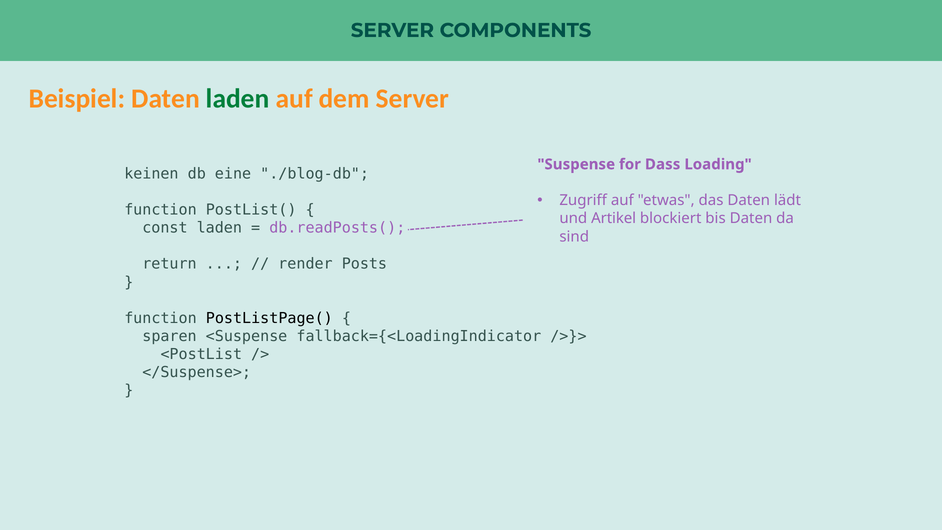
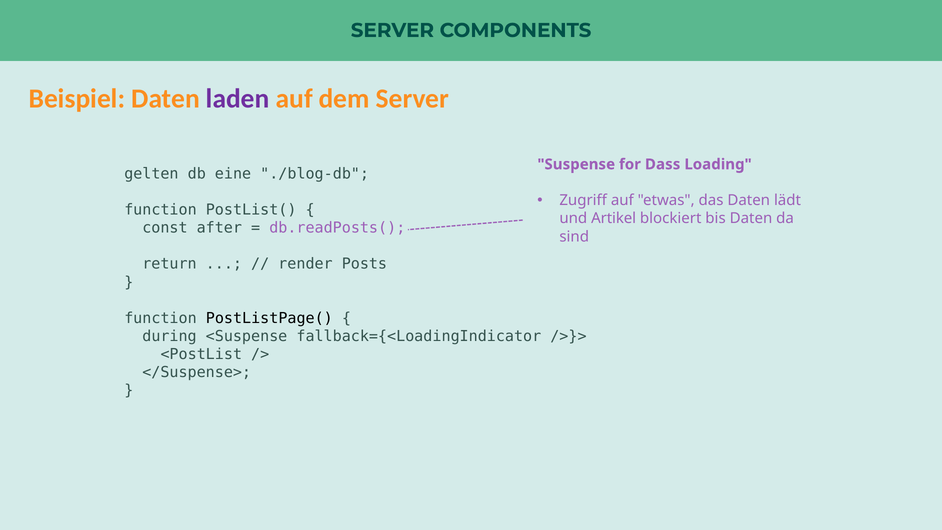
laden at (238, 99) colour: green -> purple
keinen: keinen -> gelten
const laden: laden -> after
sparen: sparen -> during
